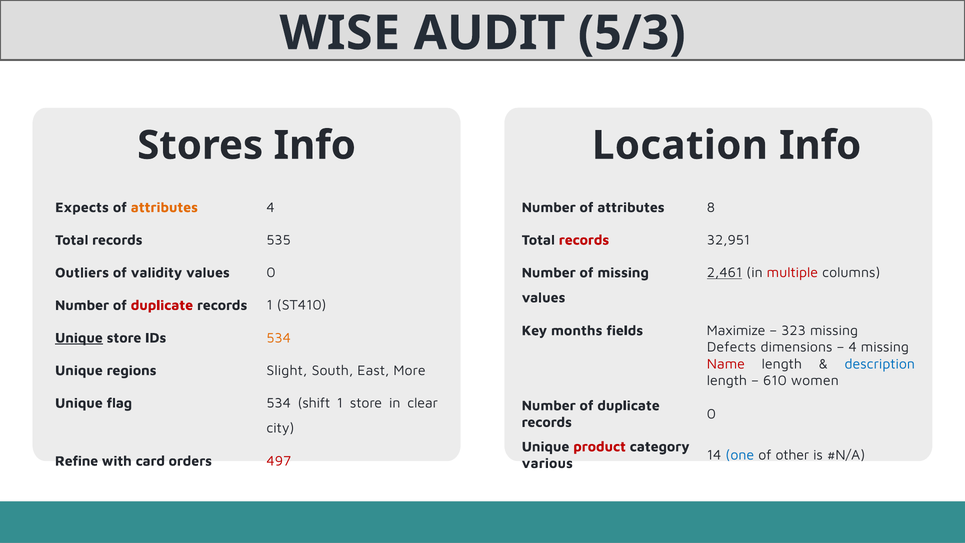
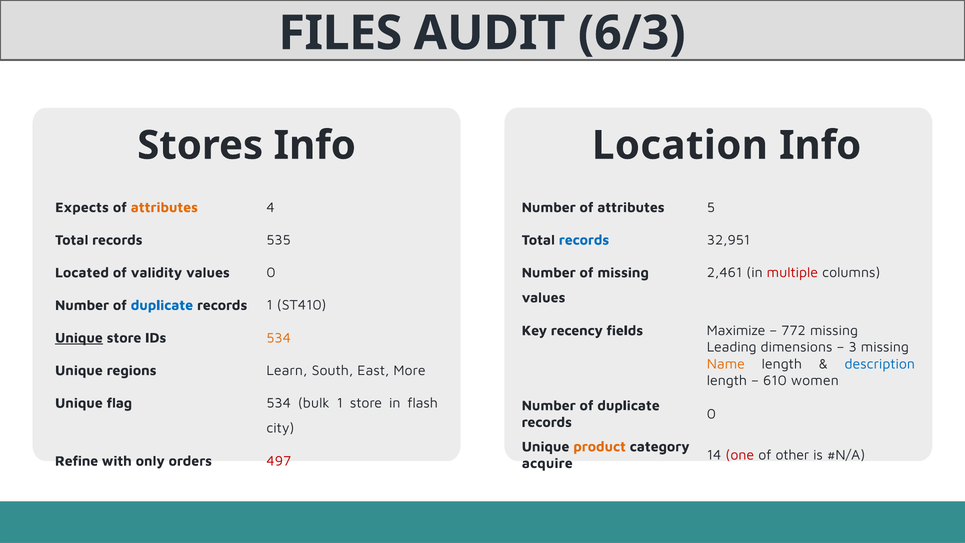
WISE: WISE -> FILES
5/3: 5/3 -> 6/3
8: 8 -> 5
records at (584, 240) colour: red -> blue
Outliers: Outliers -> Located
2,461 underline: present -> none
duplicate at (162, 305) colour: red -> blue
months: months -> recency
323: 323 -> 772
Defects: Defects -> Leading
4 at (853, 347): 4 -> 3
Name colour: red -> orange
Slight: Slight -> Learn
shift: shift -> bulk
clear: clear -> flash
product colour: red -> orange
one colour: blue -> red
card: card -> only
various: various -> acquire
